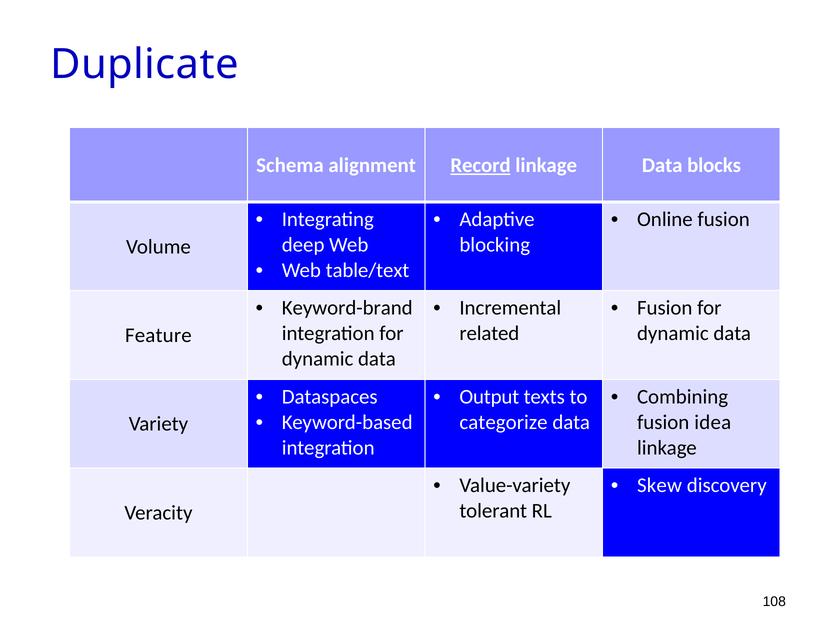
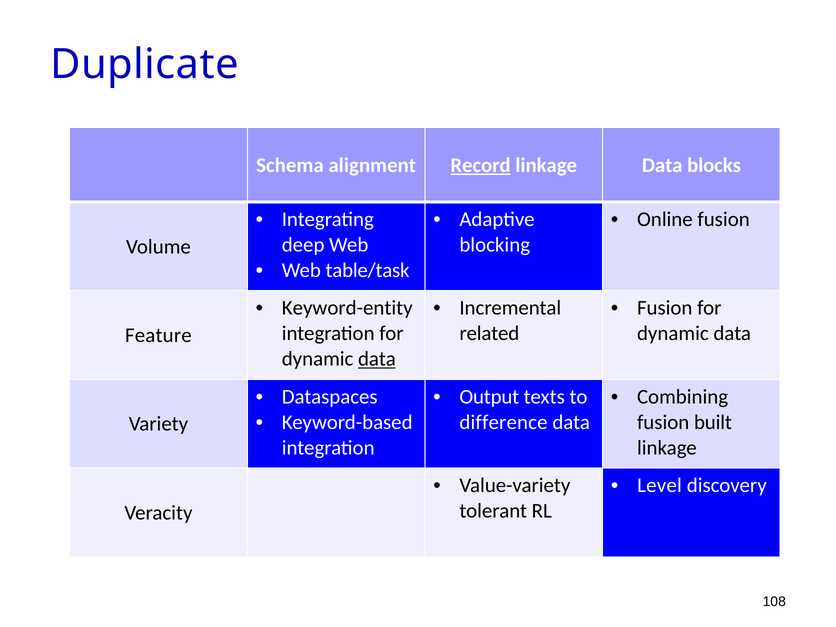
table/text: table/text -> table/task
Keyword-brand: Keyword-brand -> Keyword-entity
data at (377, 359) underline: none -> present
categorize: categorize -> difference
idea: idea -> built
Skew: Skew -> Level
